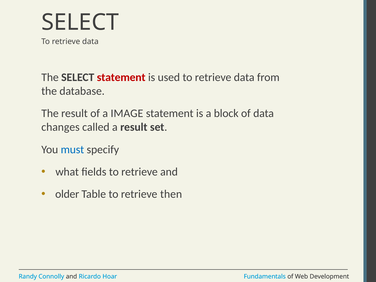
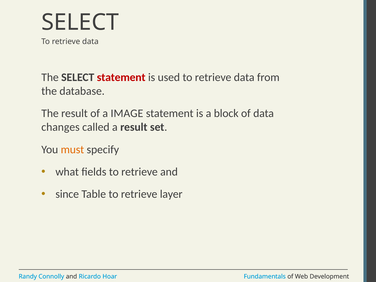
must colour: blue -> orange
older: older -> since
then: then -> layer
